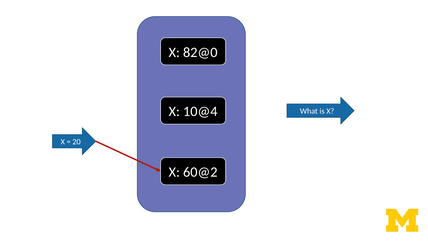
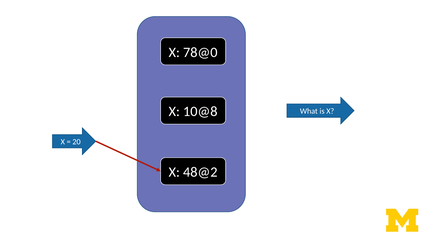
82@0: 82@0 -> 78@0
10@4: 10@4 -> 10@8
60@2: 60@2 -> 48@2
